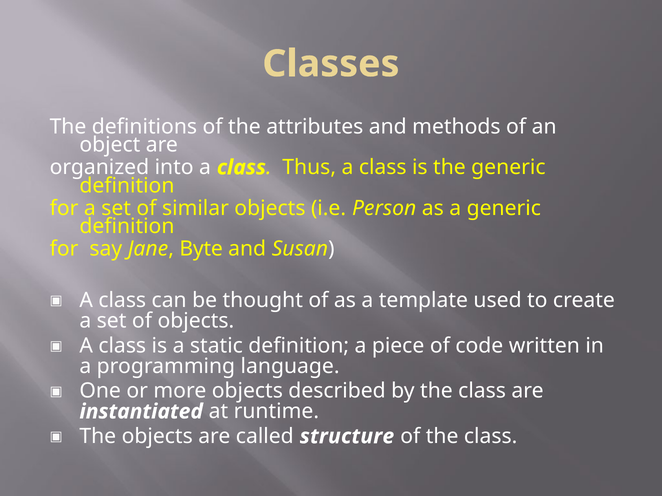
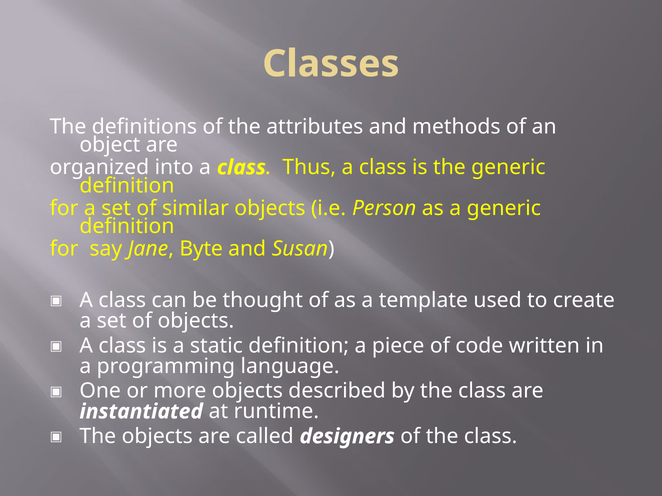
structure: structure -> designers
